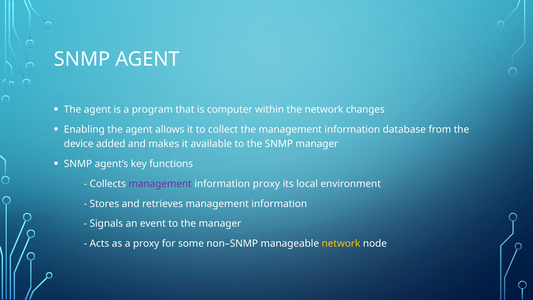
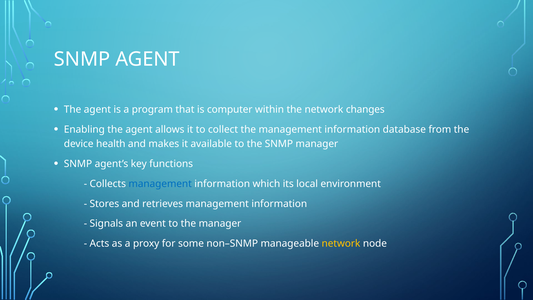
added: added -> health
management at (160, 184) colour: purple -> blue
information proxy: proxy -> which
